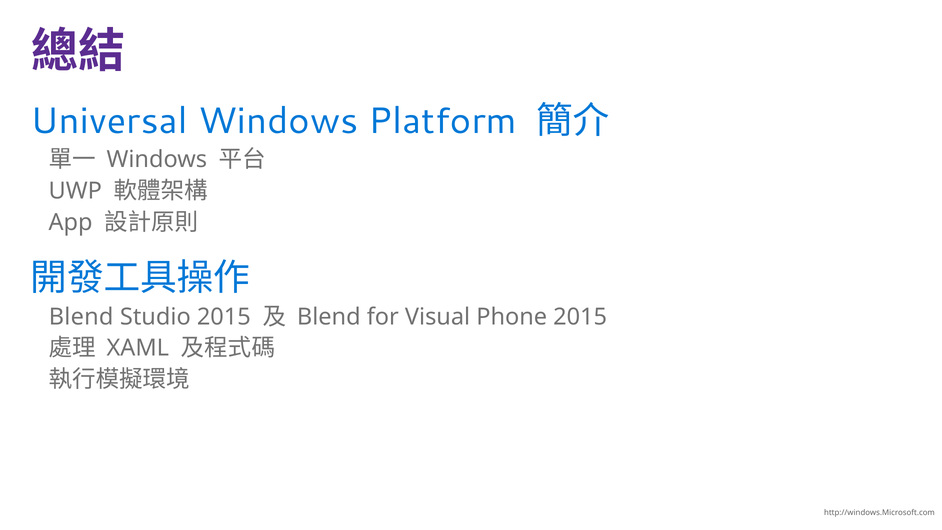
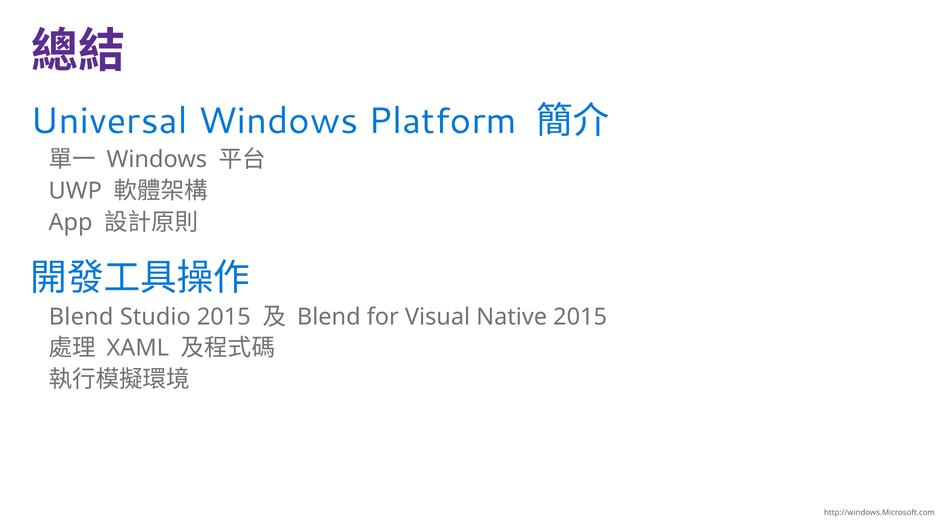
Phone: Phone -> Native
